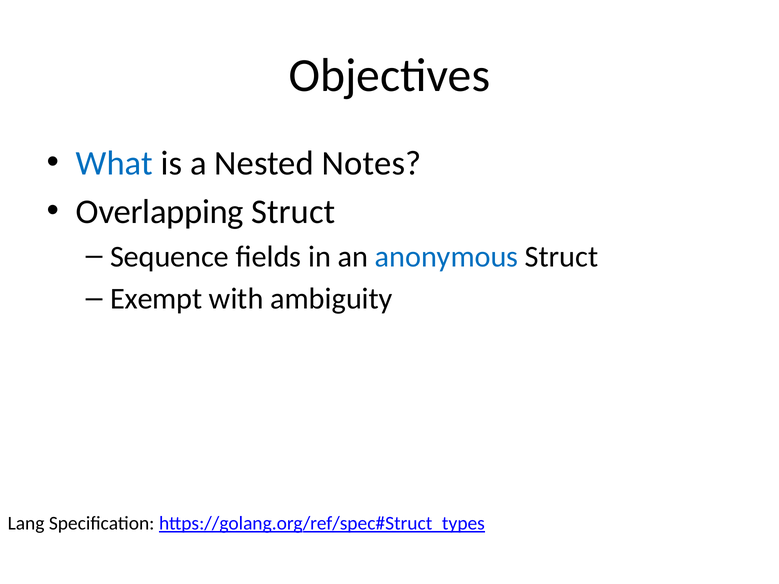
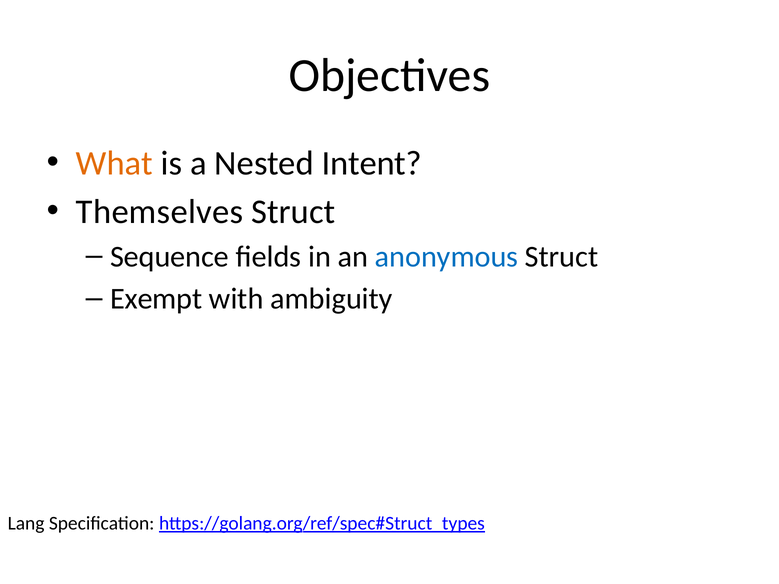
What colour: blue -> orange
Notes: Notes -> Intent
Overlapping: Overlapping -> Themselves
